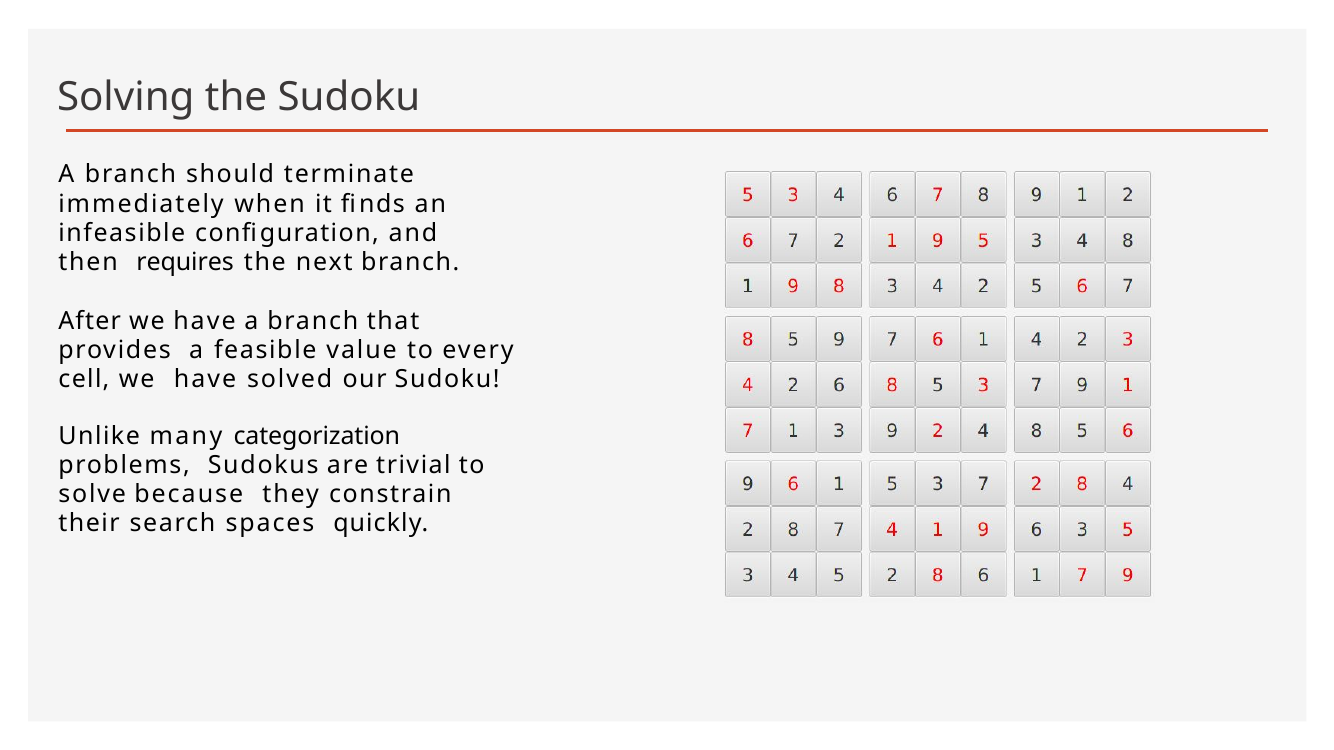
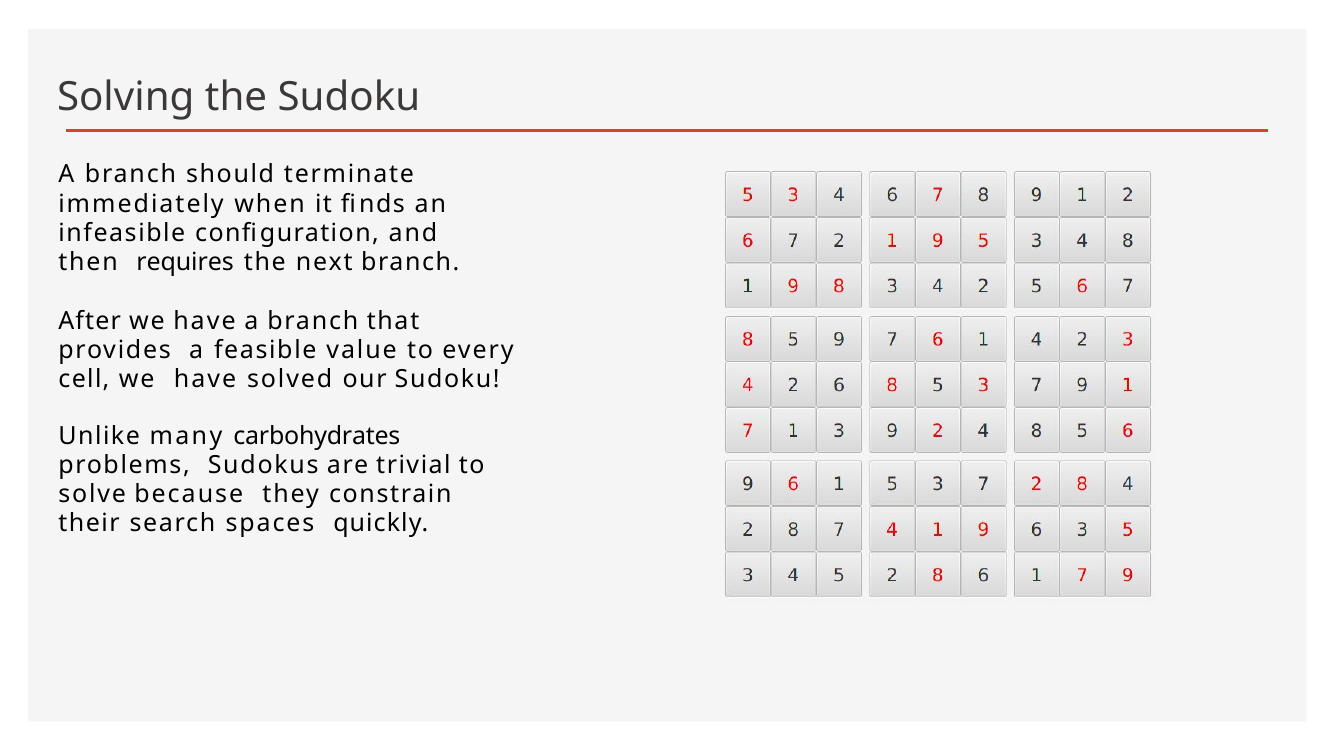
categorization: categorization -> carbohydrates
